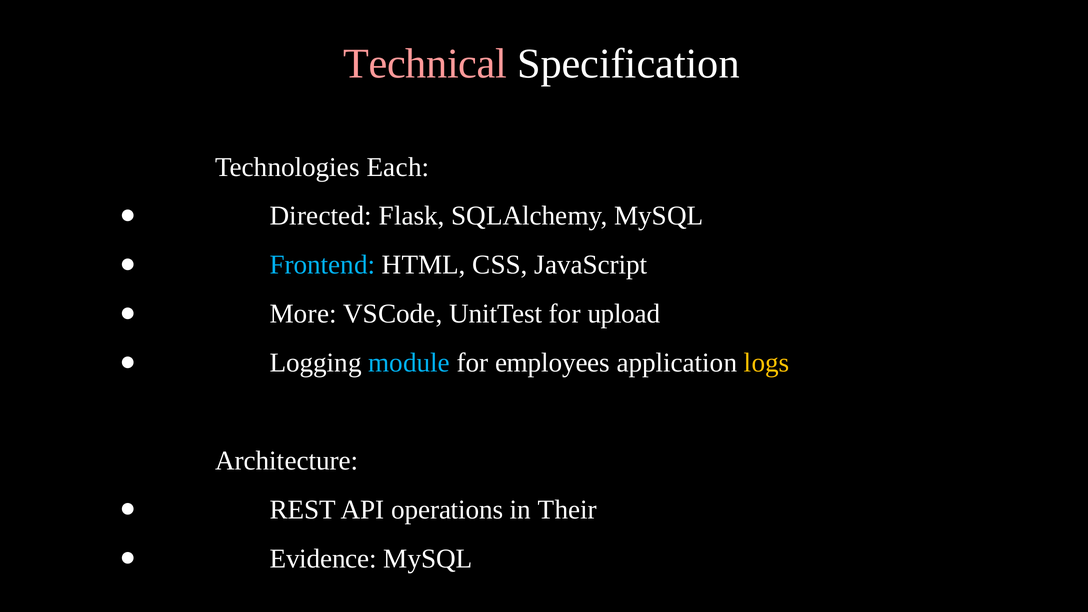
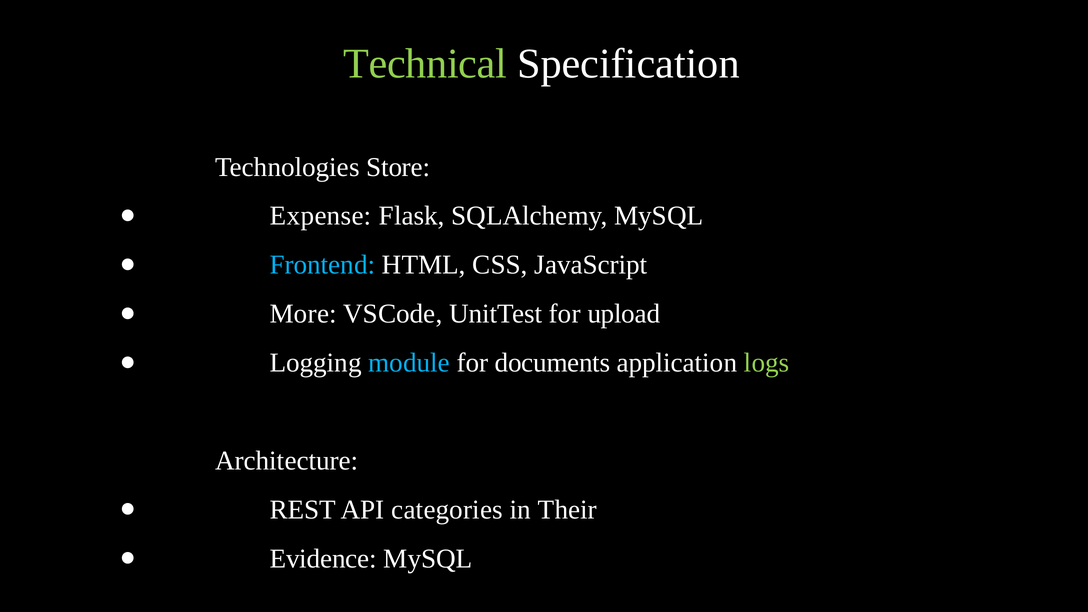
Technical colour: pink -> light green
Each: Each -> Store
Directed: Directed -> Expense
employees: employees -> documents
logs colour: yellow -> light green
operations: operations -> categories
